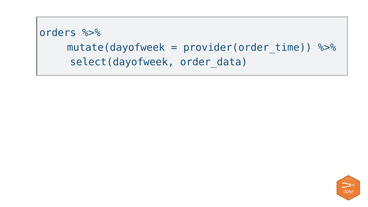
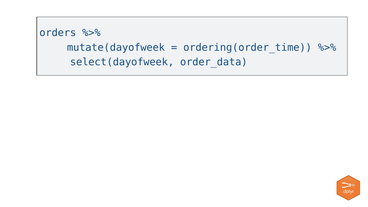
provider(order_time: provider(order_time -> ordering(order_time
